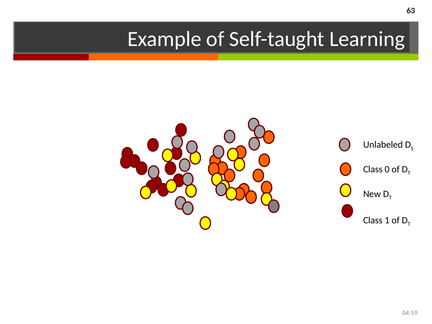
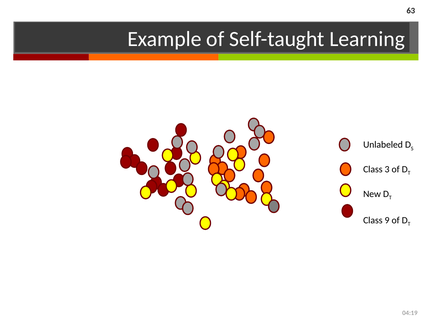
0: 0 -> 3
1: 1 -> 9
